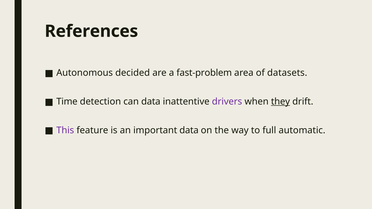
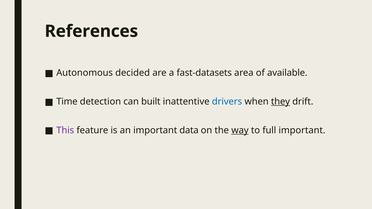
fast-problem: fast-problem -> fast-datasets
datasets: datasets -> available
can data: data -> built
drivers colour: purple -> blue
way underline: none -> present
full automatic: automatic -> important
